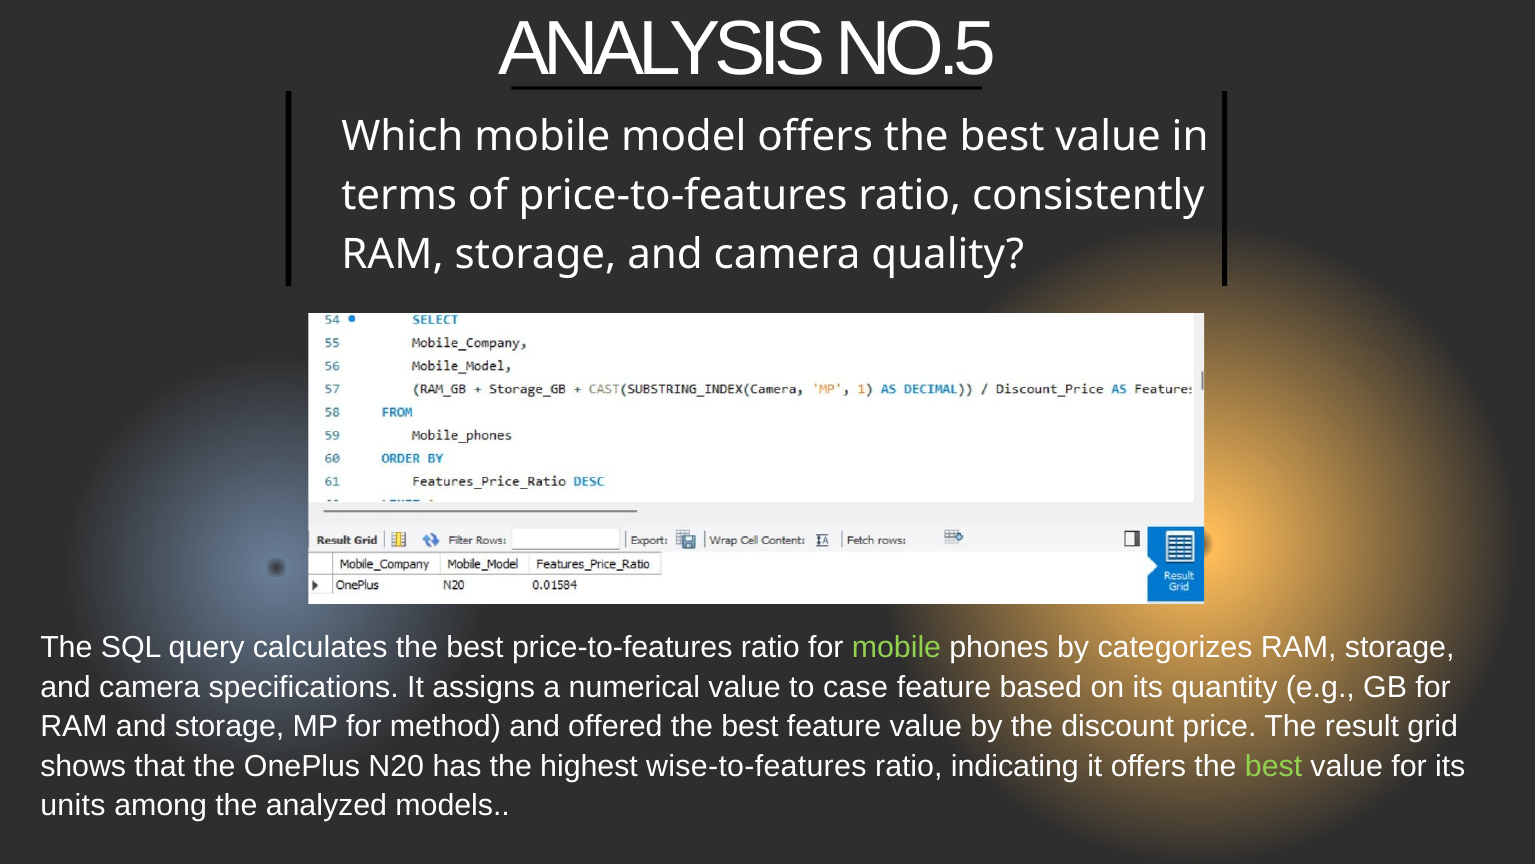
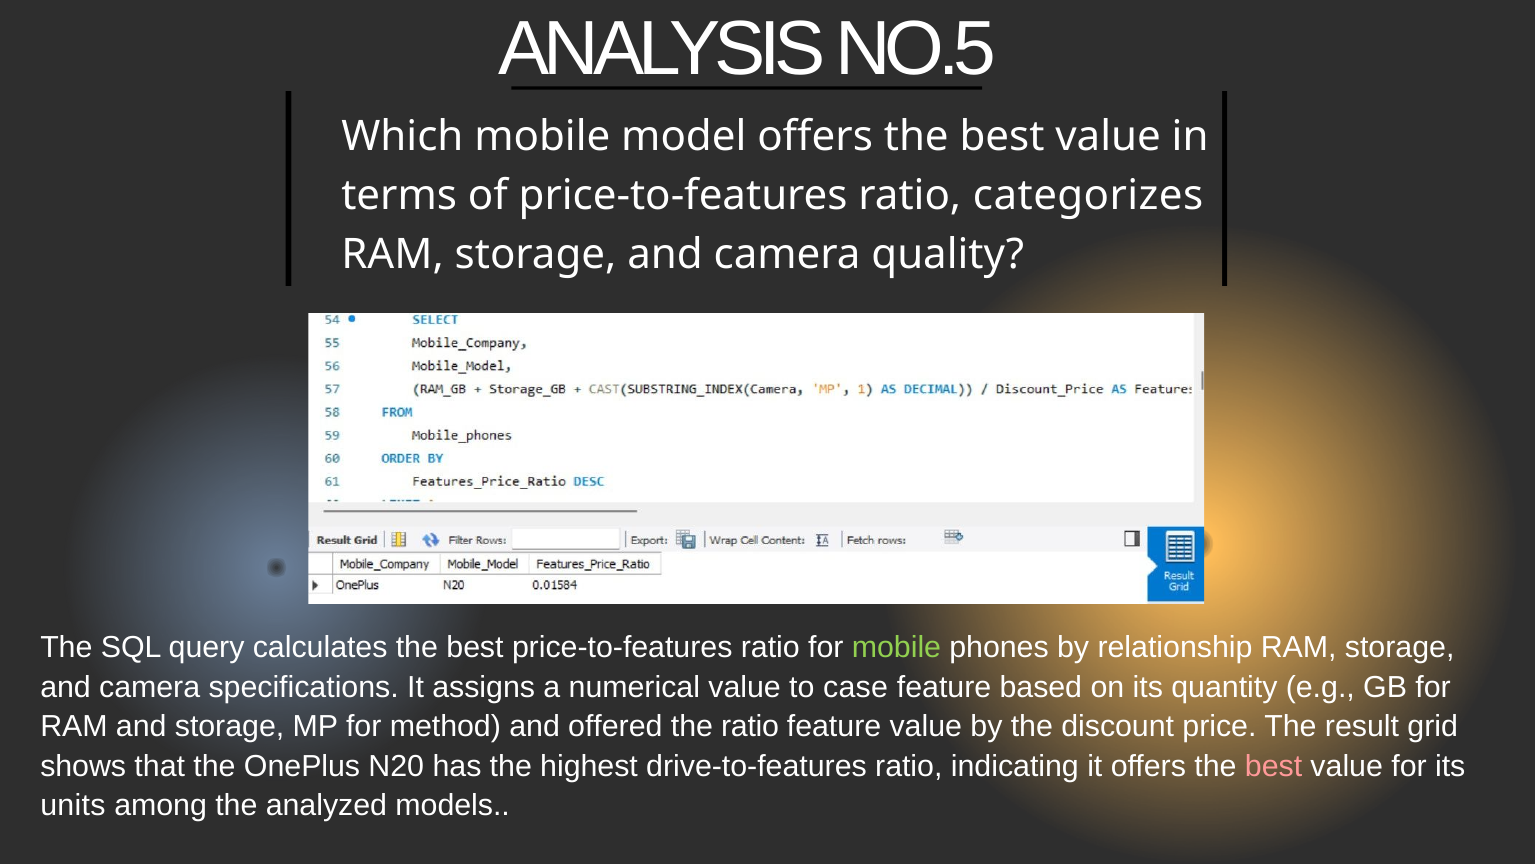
consistently: consistently -> categorizes
categorizes: categorizes -> relationship
best at (750, 726): best -> ratio
wise-to-features: wise-to-features -> drive-to-features
best at (1274, 766) colour: light green -> pink
